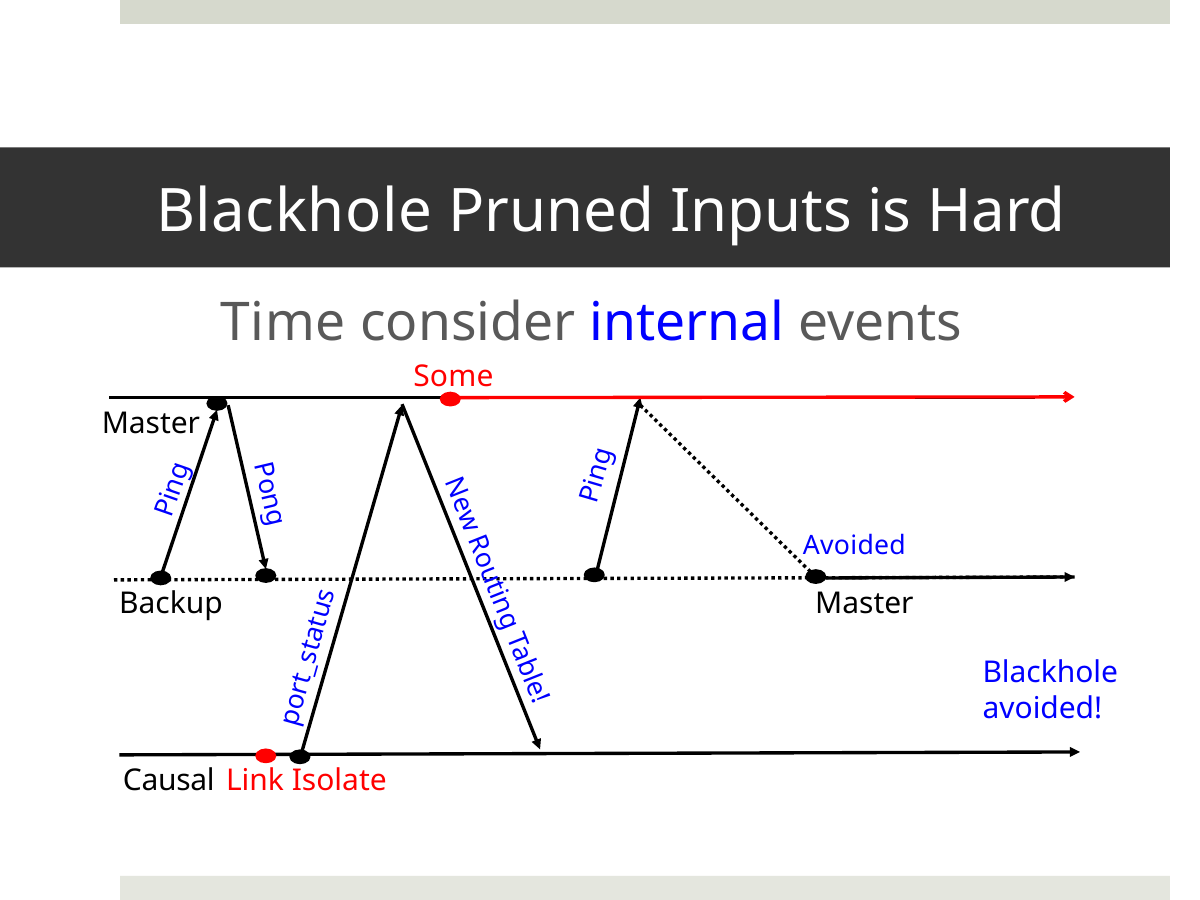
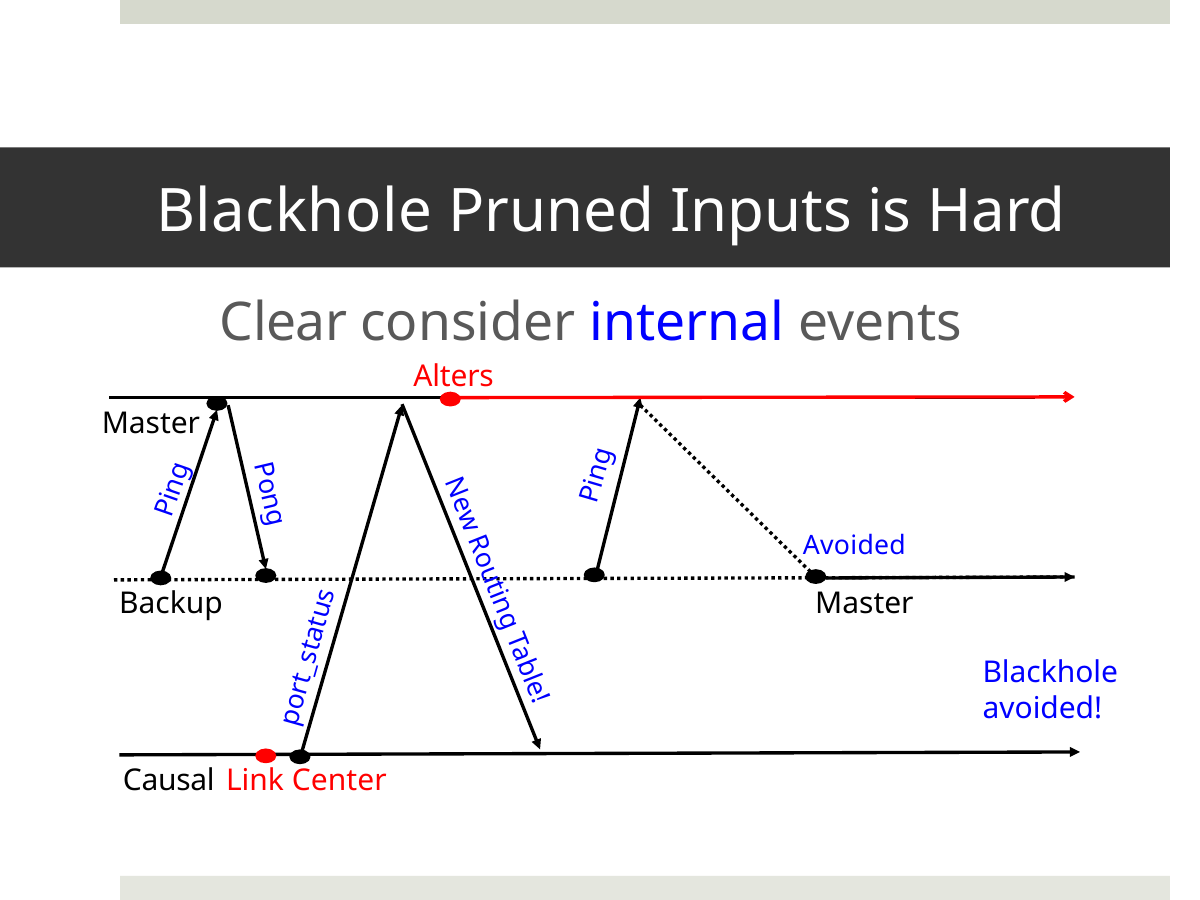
Time: Time -> Clear
Some: Some -> Alters
Isolate: Isolate -> Center
